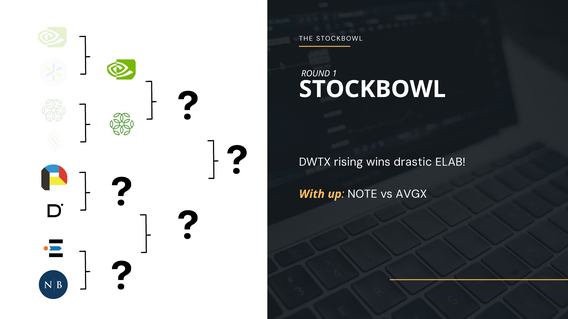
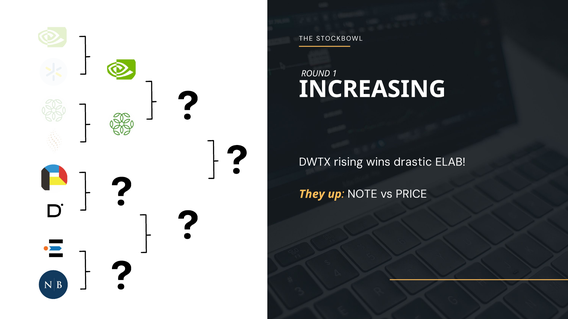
STOCKBOWL at (372, 89): STOCKBOWL -> INCREASING
With: With -> They
AVGX: AVGX -> PRICE
